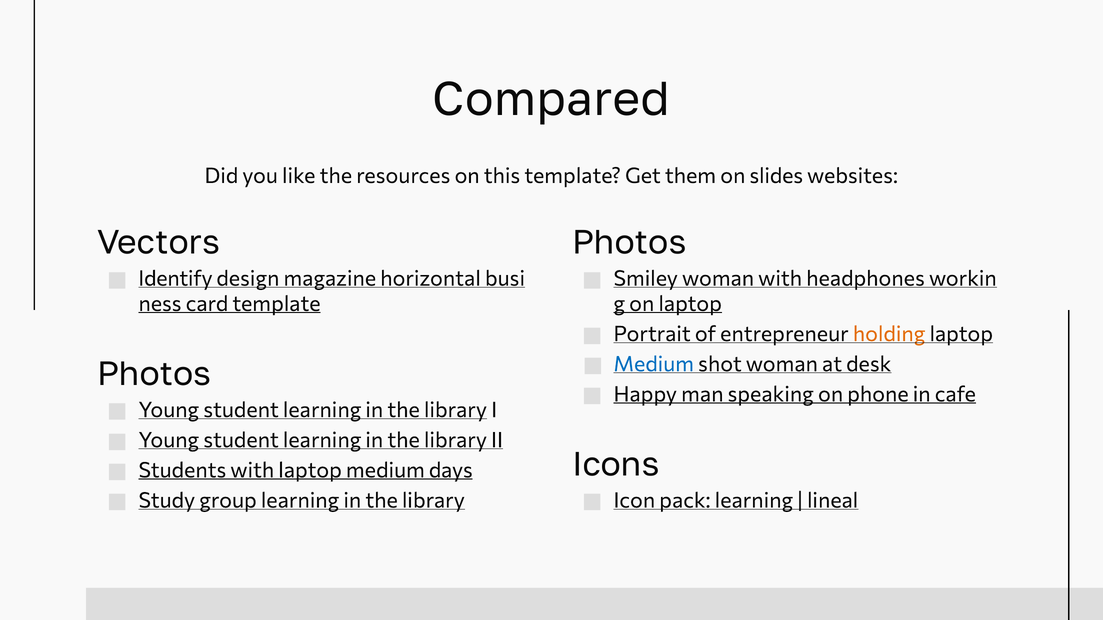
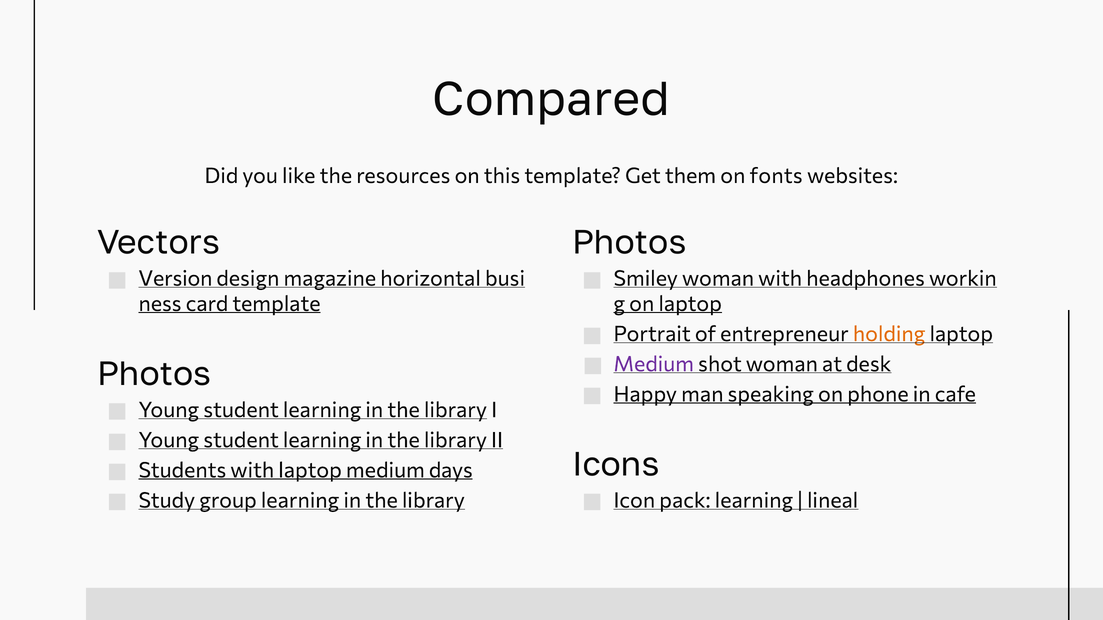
slides: slides -> fonts
Identify: Identify -> Version
Medium at (654, 365) colour: blue -> purple
